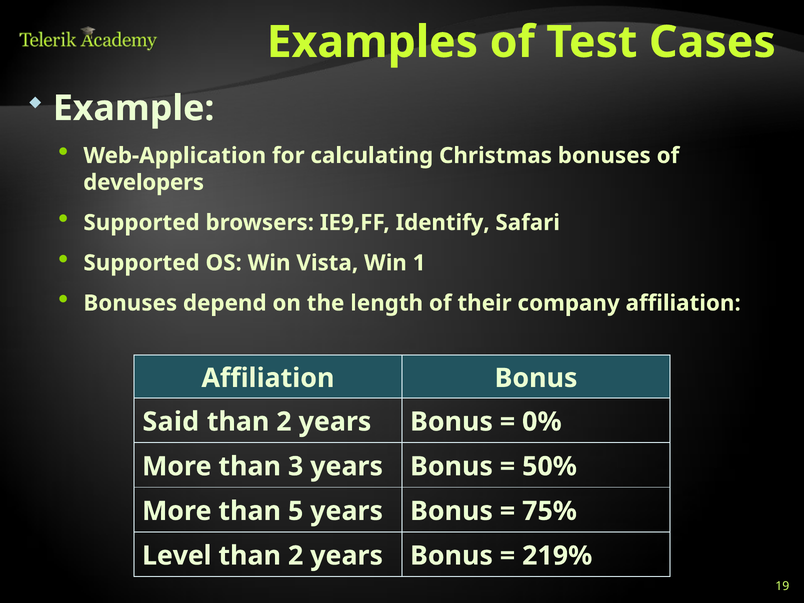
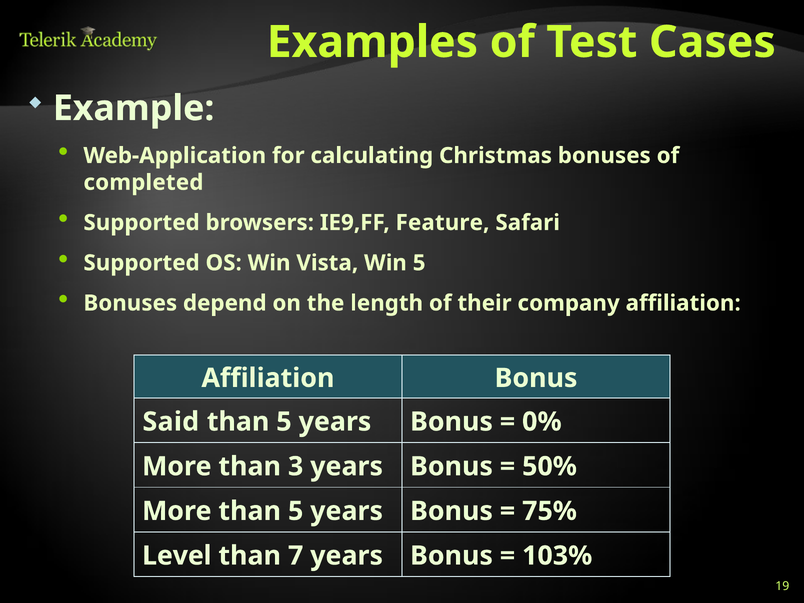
developers: developers -> completed
Identify: Identify -> Feature
Win 1: 1 -> 5
2 at (284, 422): 2 -> 5
2 at (296, 556): 2 -> 7
219%: 219% -> 103%
